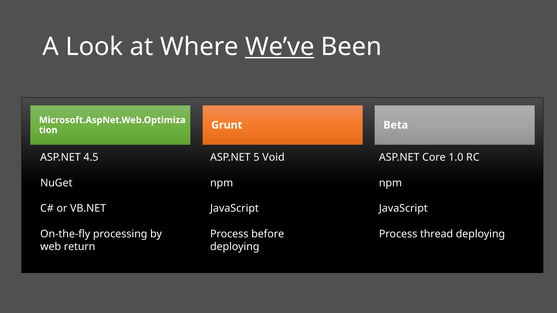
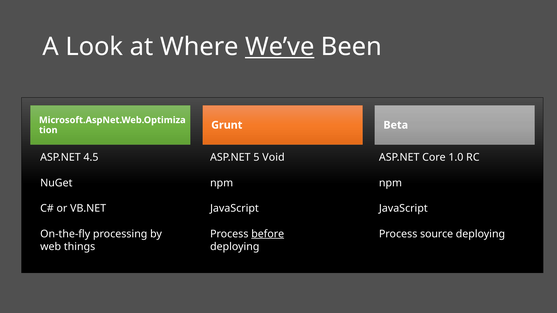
before underline: none -> present
thread: thread -> source
return: return -> things
